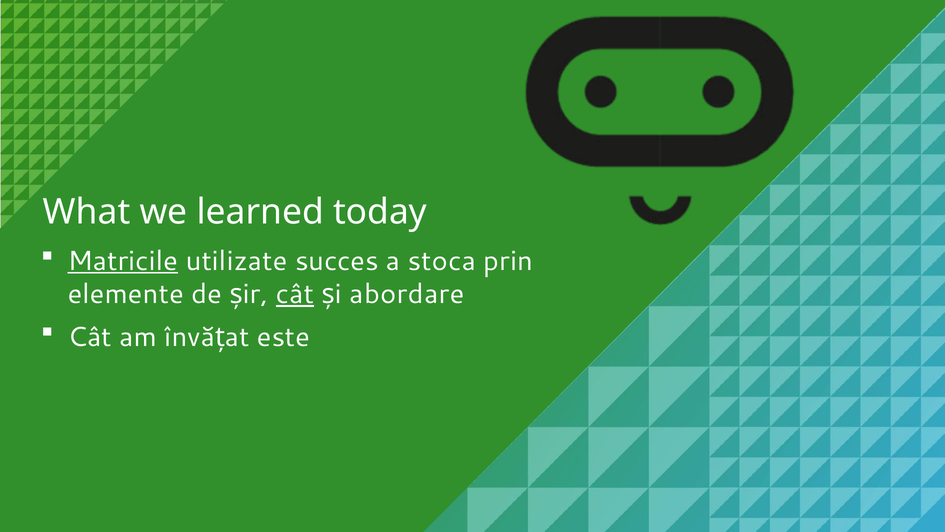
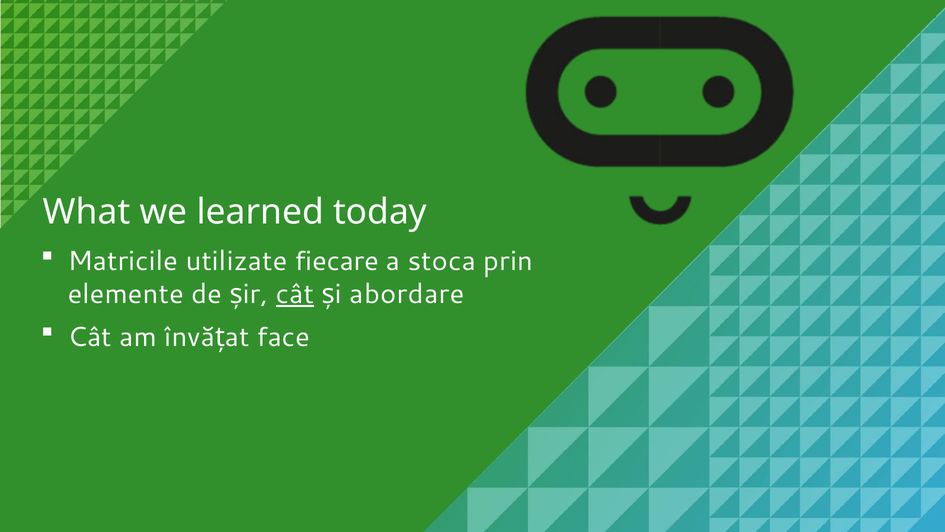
Matricile underline: present -> none
succes: succes -> fiecare
este: este -> face
